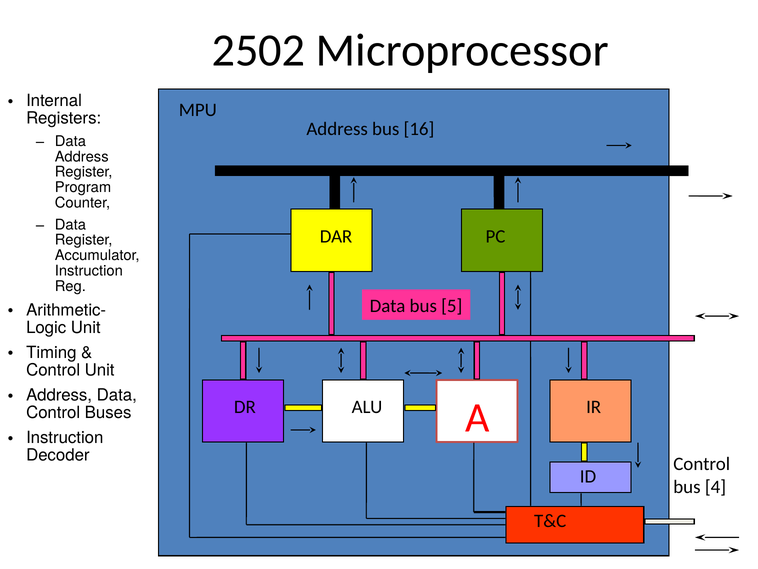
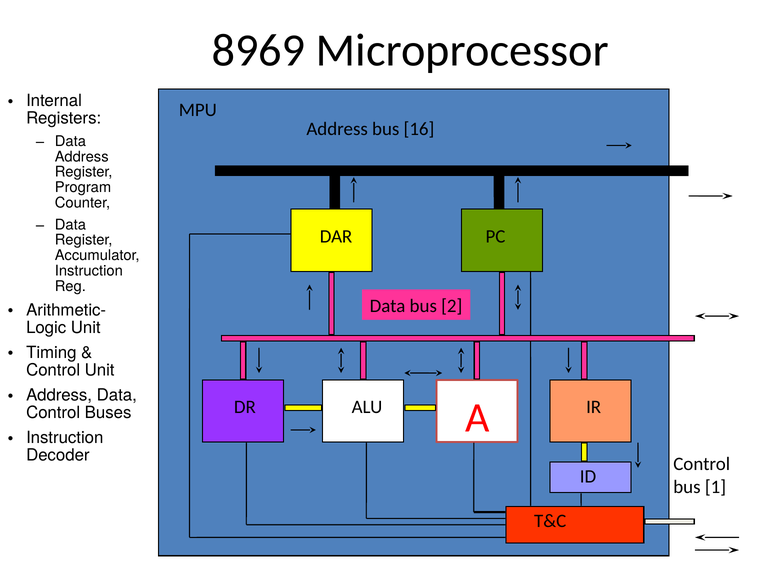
2502: 2502 -> 8969
5: 5 -> 2
4: 4 -> 1
